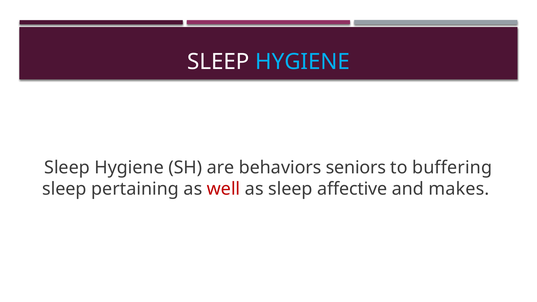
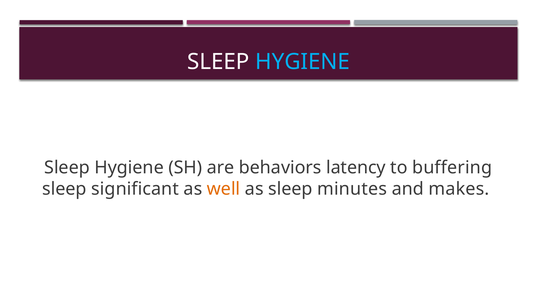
seniors: seniors -> latency
pertaining: pertaining -> significant
well colour: red -> orange
affective: affective -> minutes
